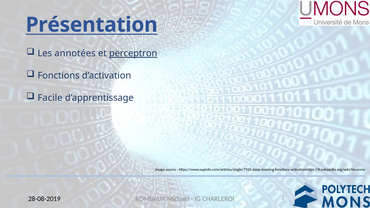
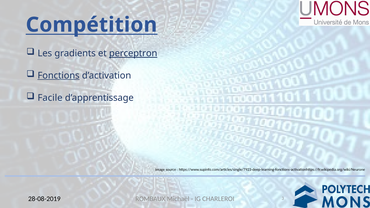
Présentation: Présentation -> Compétition
annotées: annotées -> gradients
Fonctions underline: none -> present
